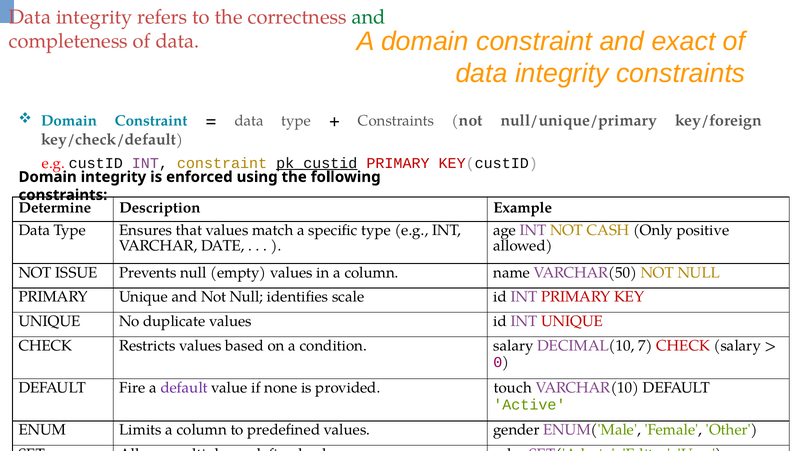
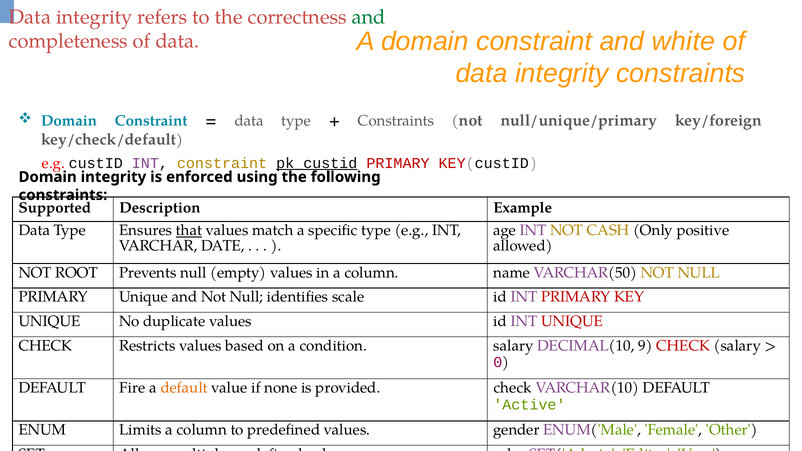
exact: exact -> white
Determine: Determine -> Supported
that underline: none -> present
ISSUE: ISSUE -> ROOT
7: 7 -> 9
default at (184, 388) colour: purple -> orange
provided touch: touch -> check
